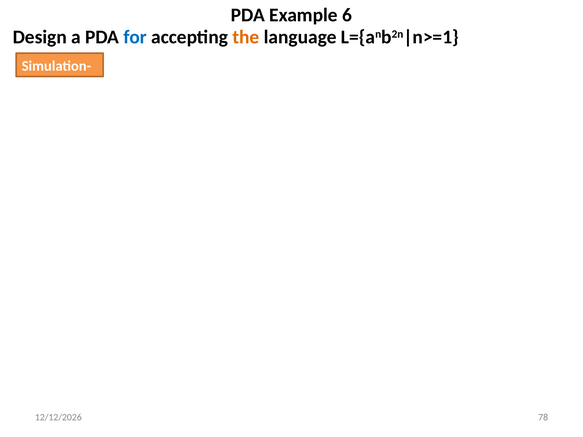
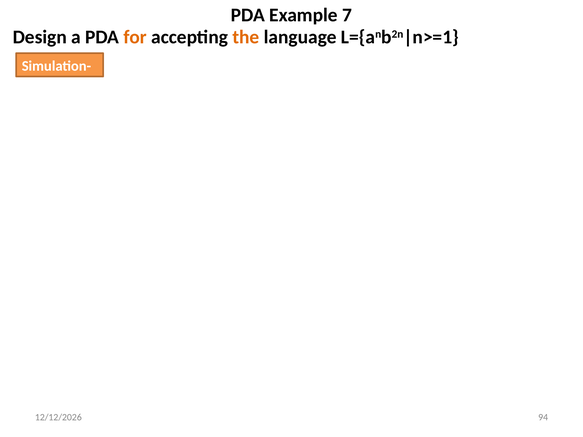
6: 6 -> 7
for colour: blue -> orange
78: 78 -> 94
